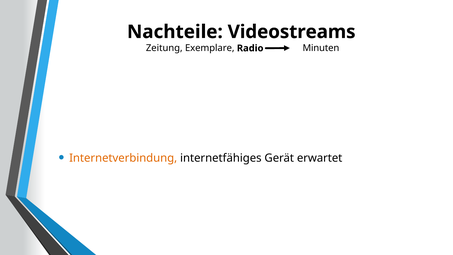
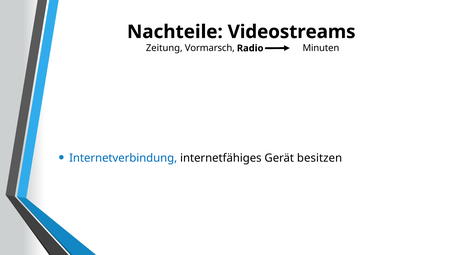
Exemplare: Exemplare -> Vormarsch
Internetverbindung colour: orange -> blue
erwartet: erwartet -> besitzen
